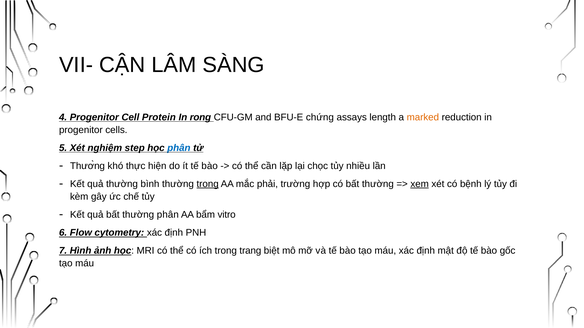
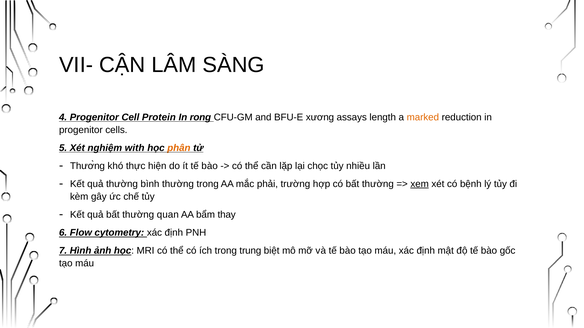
chứng: chứng -> xương
step: step -> with
phân at (179, 148) colour: blue -> orange
trong at (208, 184) underline: present -> none
thường phân: phân -> quan
vitro: vitro -> thay
trang: trang -> trung
